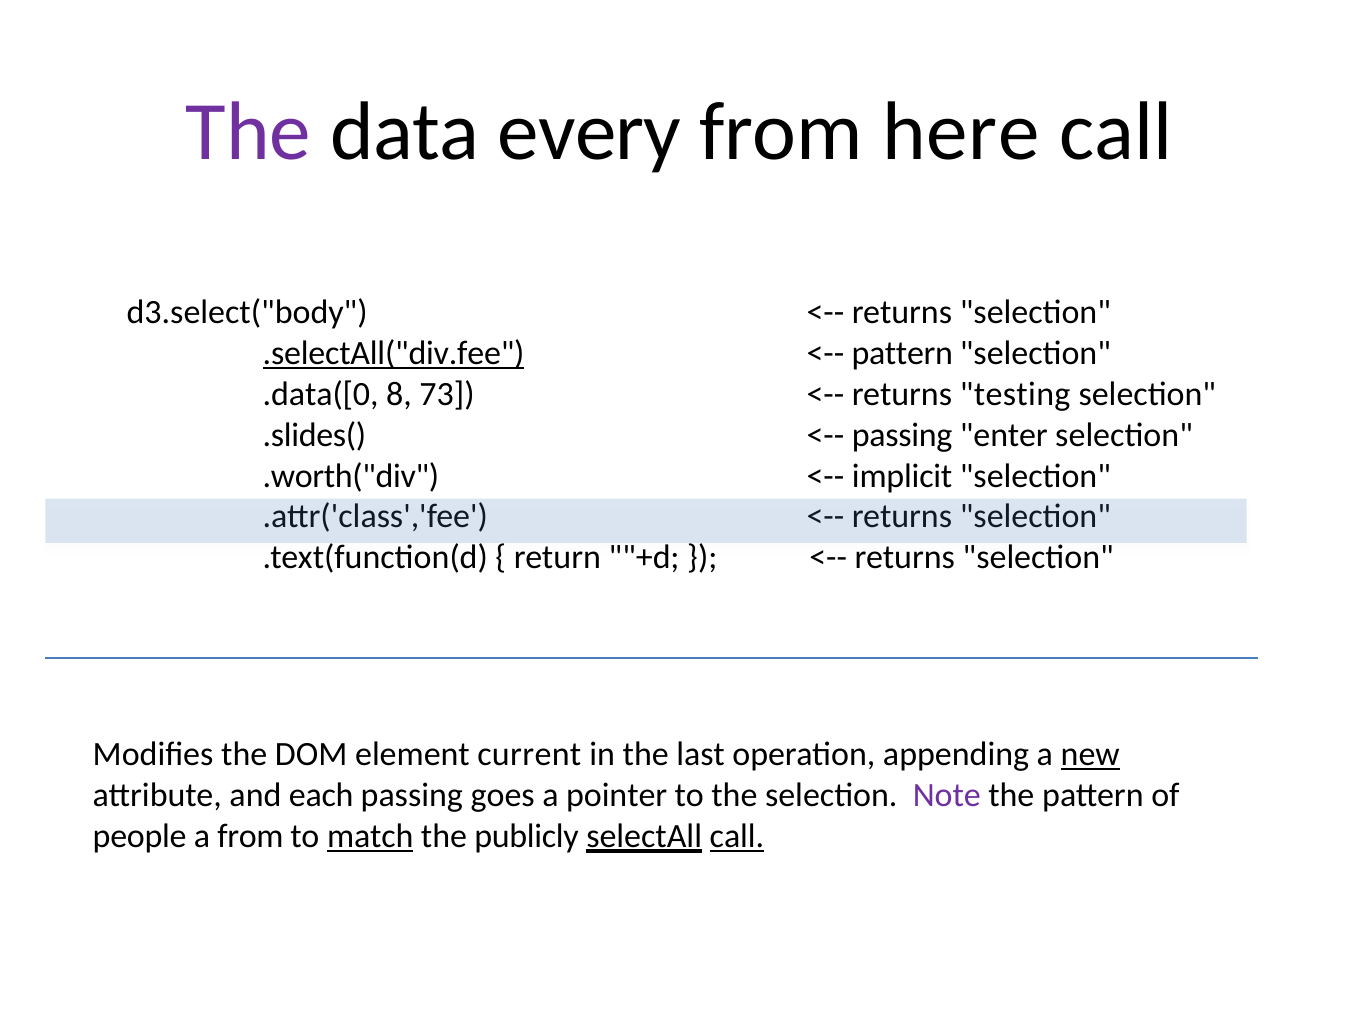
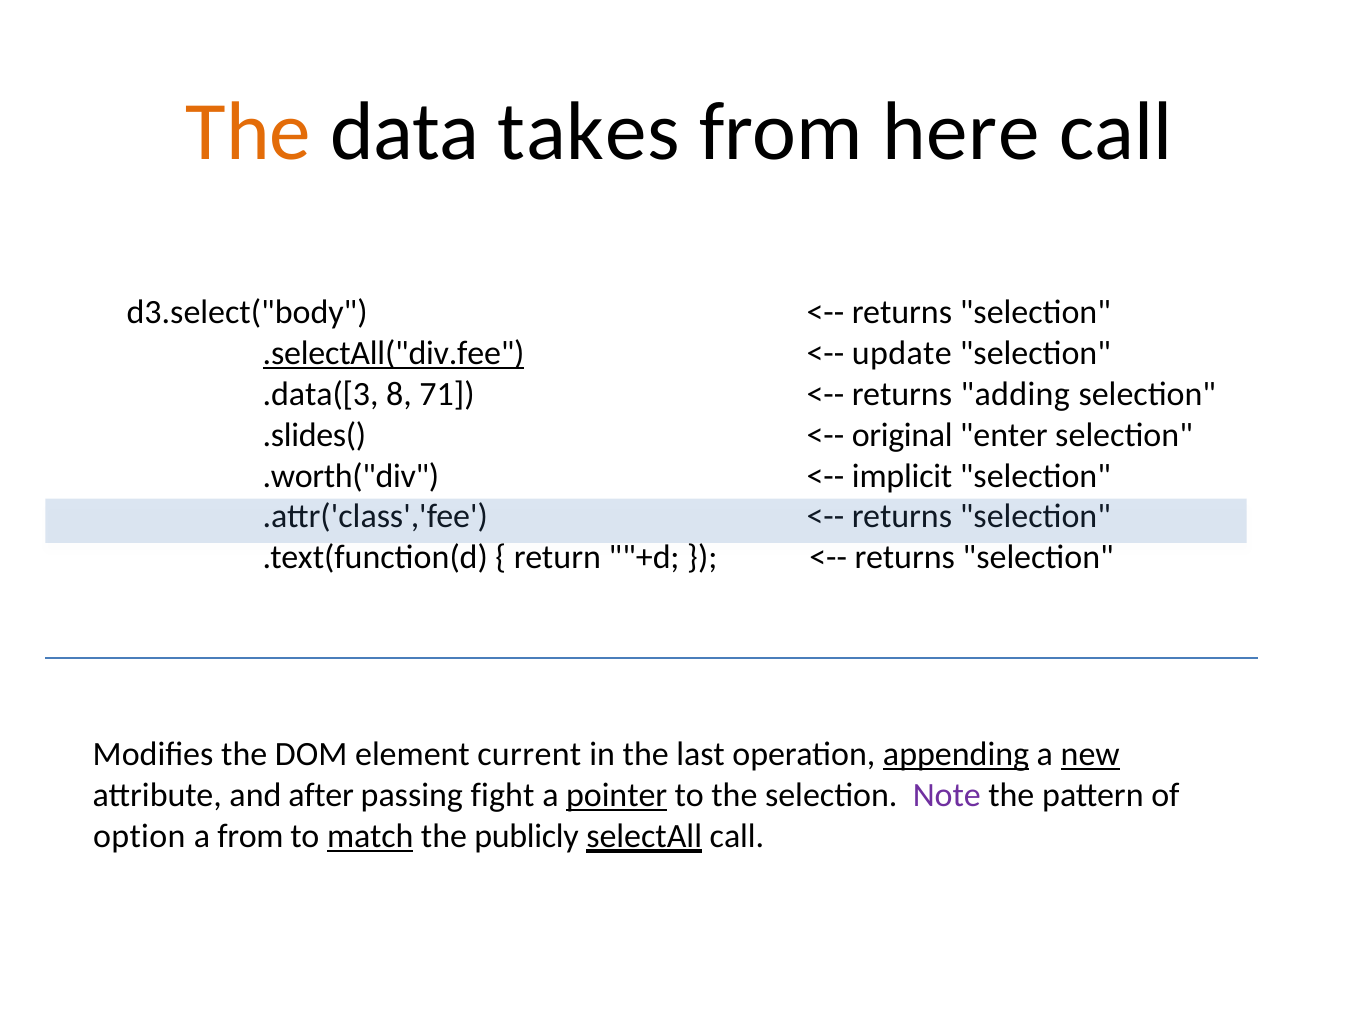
The at (249, 132) colour: purple -> orange
every: every -> takes
pattern at (902, 354): pattern -> update
.data([0: .data([0 -> .data([3
73: 73 -> 71
testing: testing -> adding
passing at (902, 435): passing -> original
appending underline: none -> present
each: each -> after
goes: goes -> fight
pointer underline: none -> present
people: people -> option
call at (737, 836) underline: present -> none
